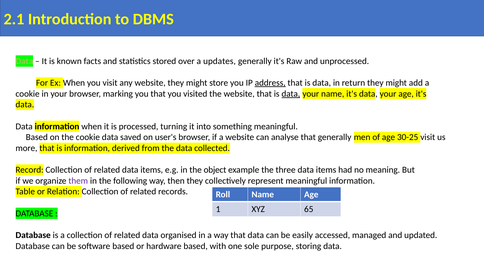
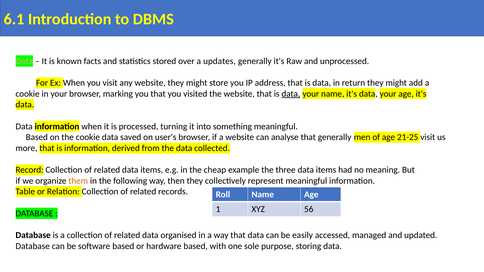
2.1: 2.1 -> 6.1
address underline: present -> none
30-25: 30-25 -> 21-25
object: object -> cheap
them colour: purple -> orange
65: 65 -> 56
